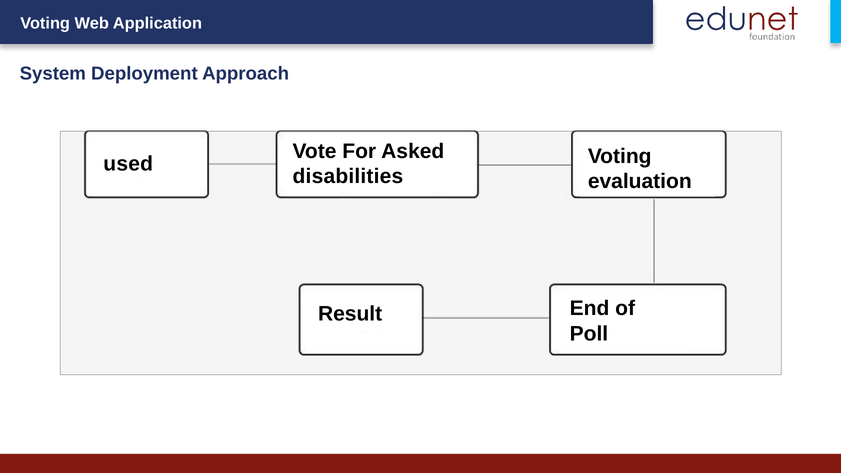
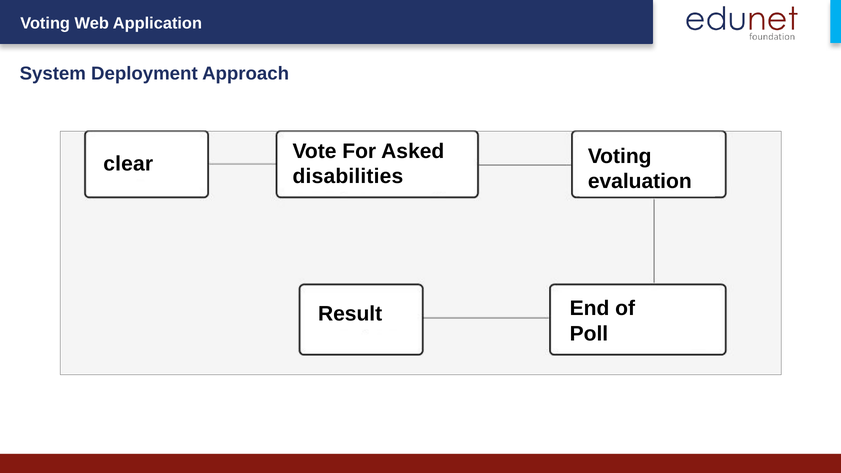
used: used -> clear
